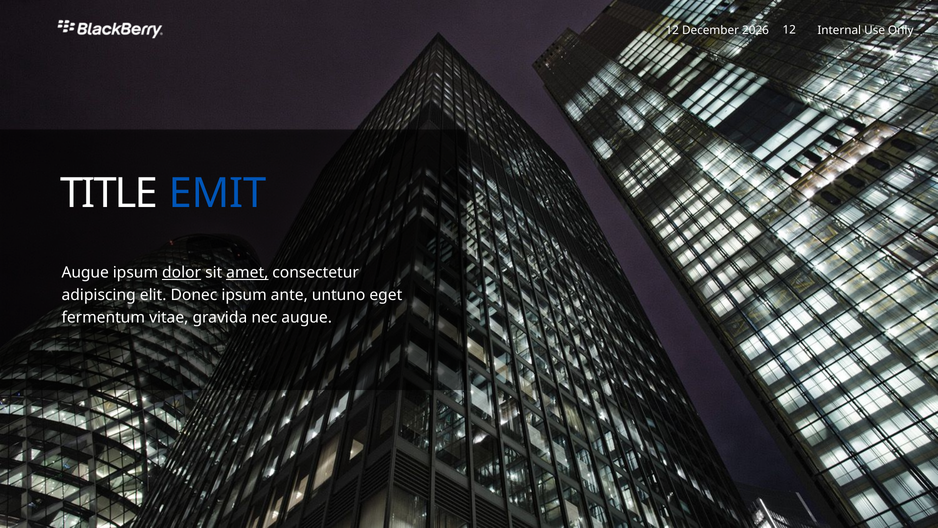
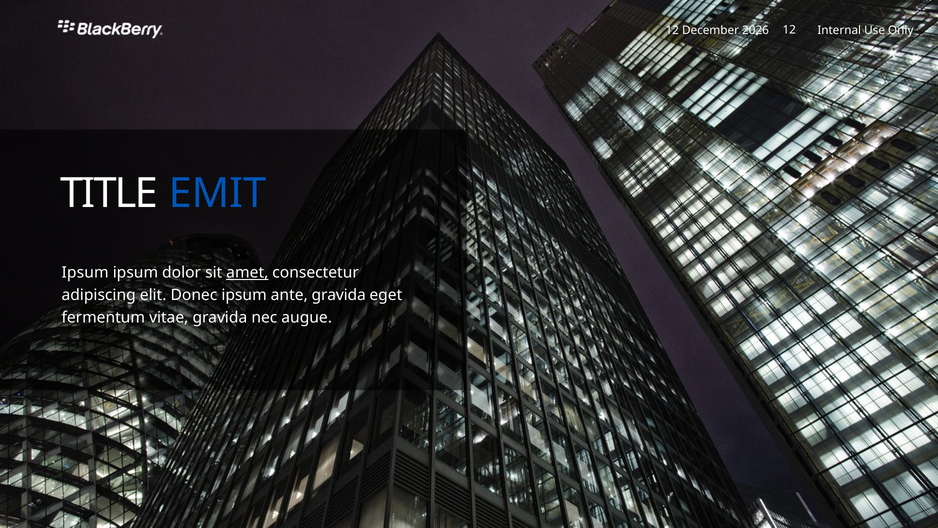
Augue at (85, 272): Augue -> Ipsum
dolor underline: present -> none
ante untuno: untuno -> gravida
